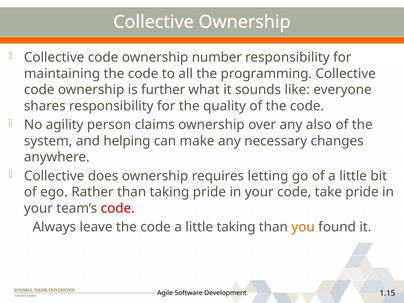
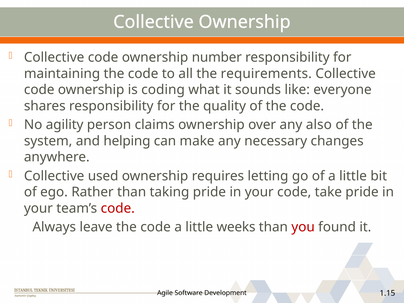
programming: programming -> requirements
further: further -> coding
does: does -> used
little taking: taking -> weeks
you colour: orange -> red
